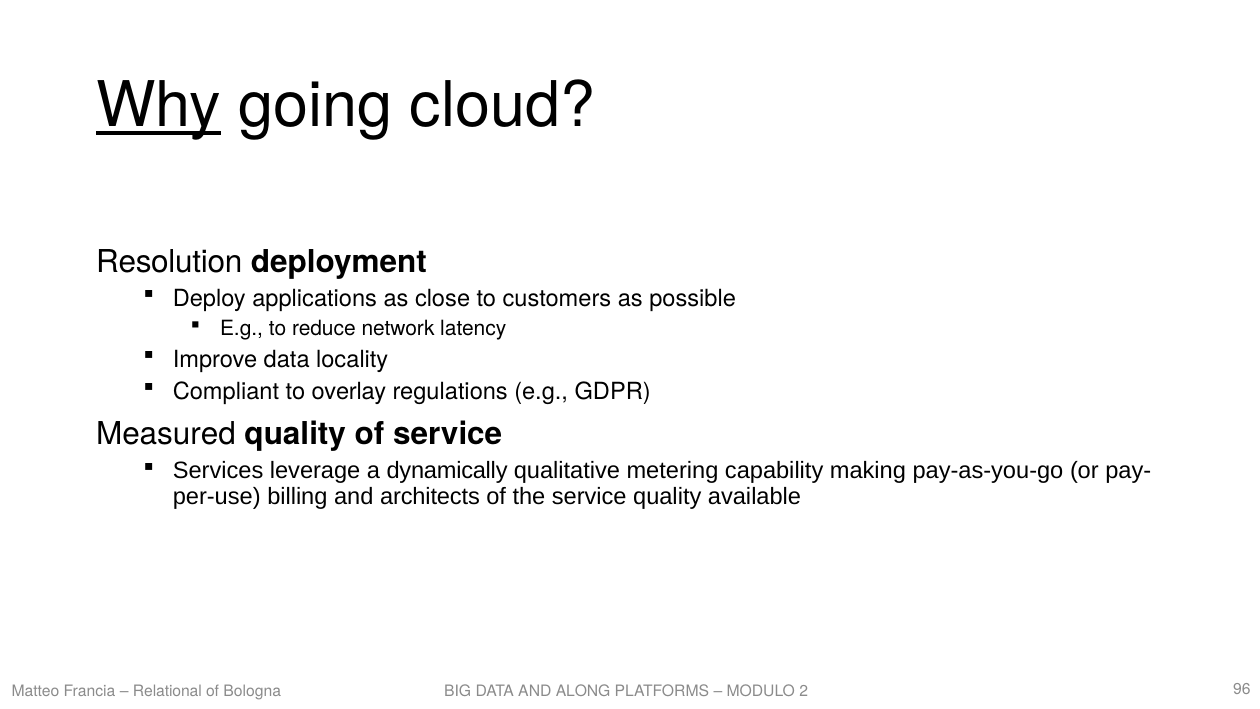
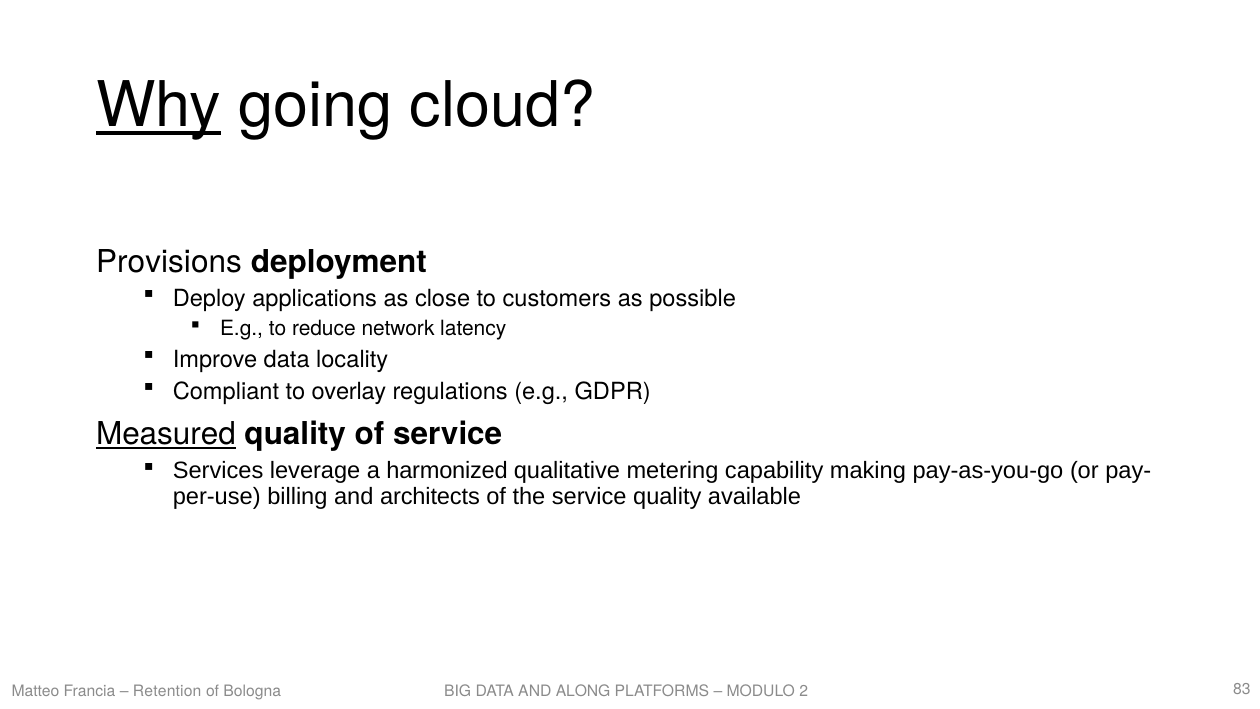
Resolution: Resolution -> Provisions
Measured underline: none -> present
dynamically: dynamically -> harmonized
Relational: Relational -> Retention
96: 96 -> 83
